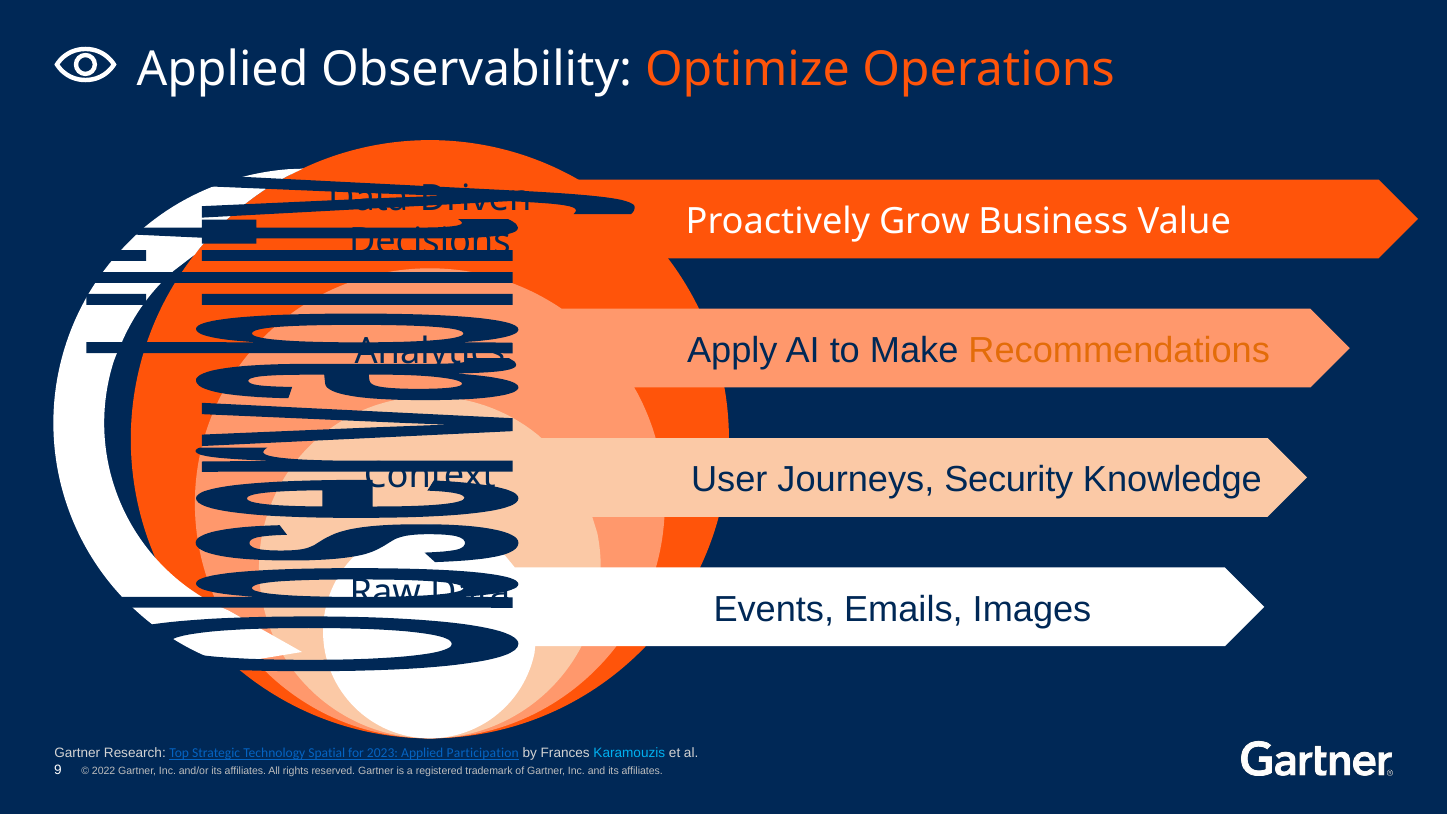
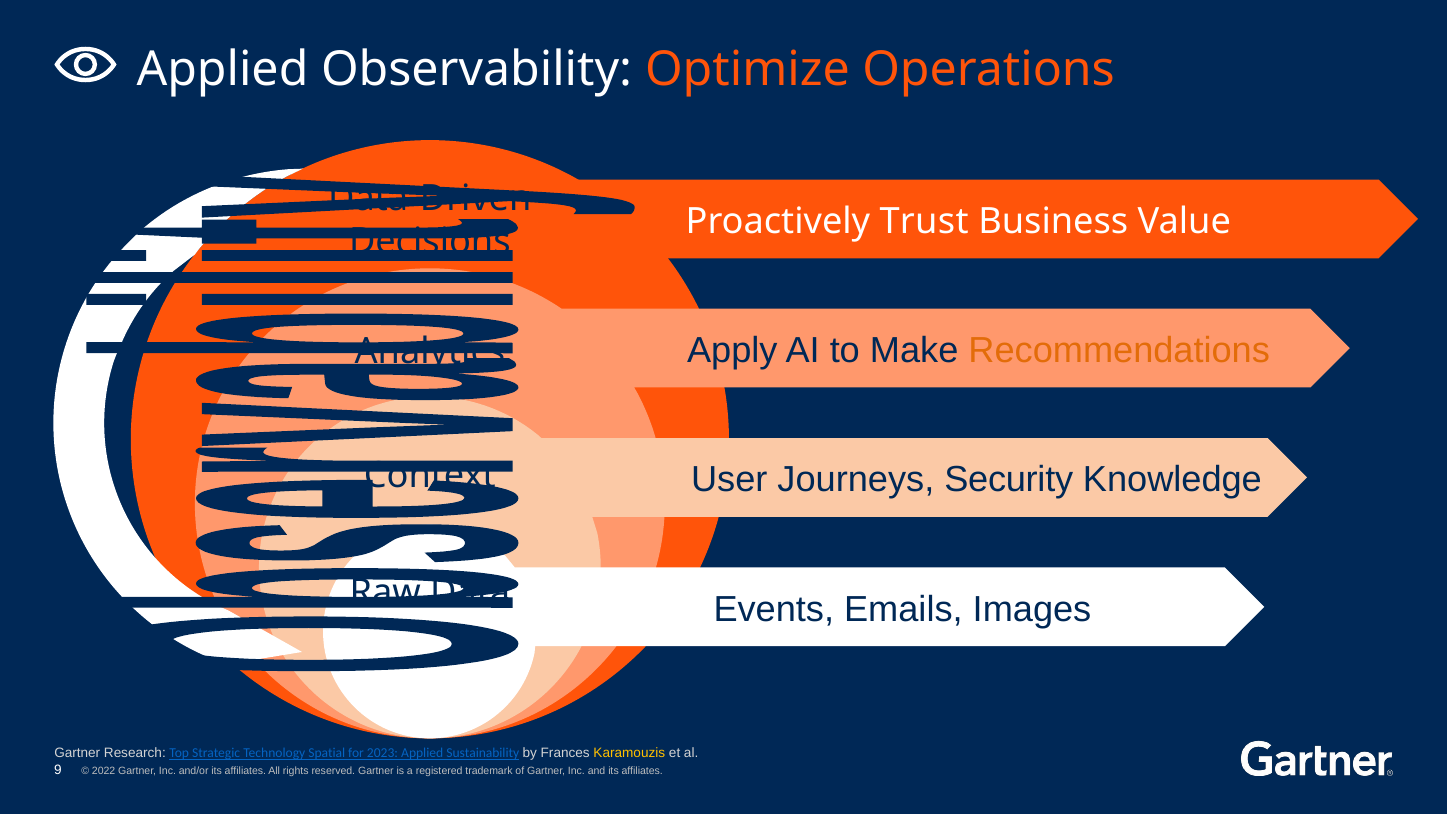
Grow: Grow -> Trust
Participation: Participation -> Sustainability
Karamouzis colour: light blue -> yellow
